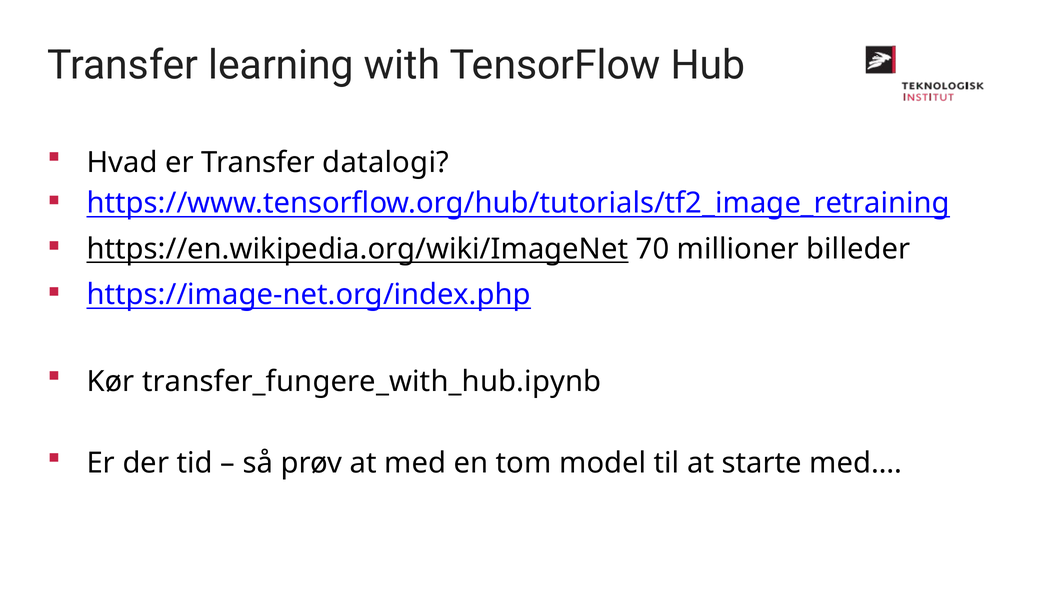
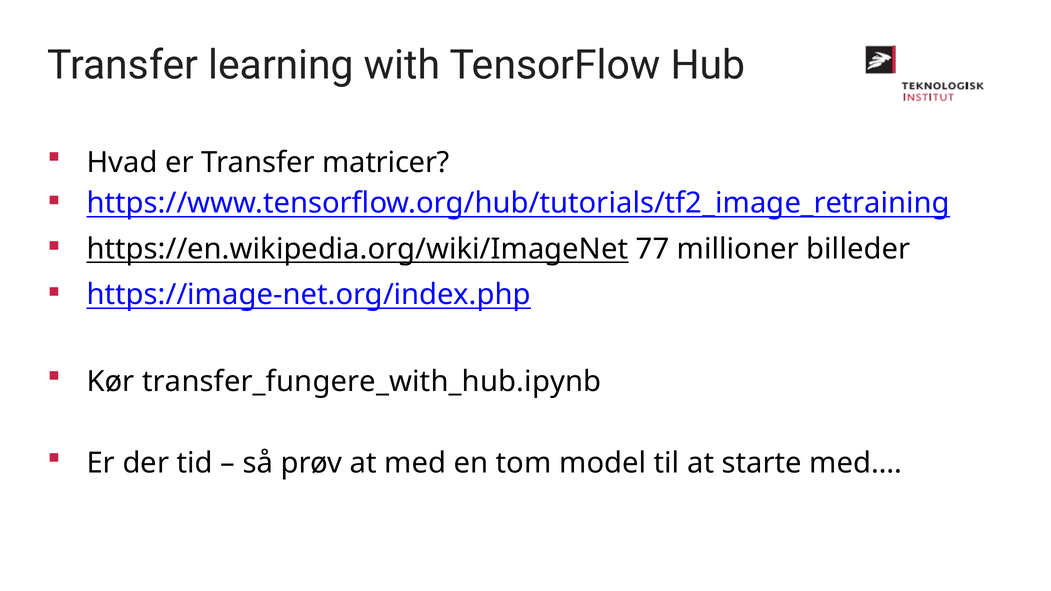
datalogi: datalogi -> matricer
70: 70 -> 77
